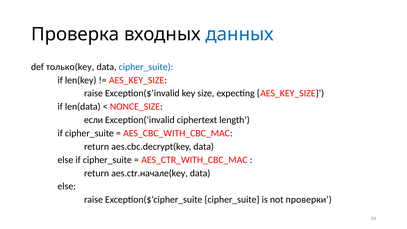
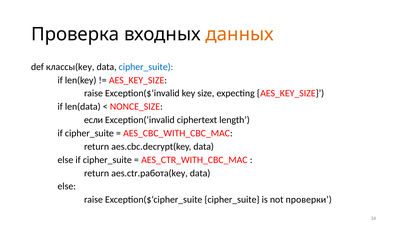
данных colour: blue -> orange
только(key: только(key -> классы(key
aes.ctr.начале(key: aes.ctr.начале(key -> aes.ctr.работа(key
